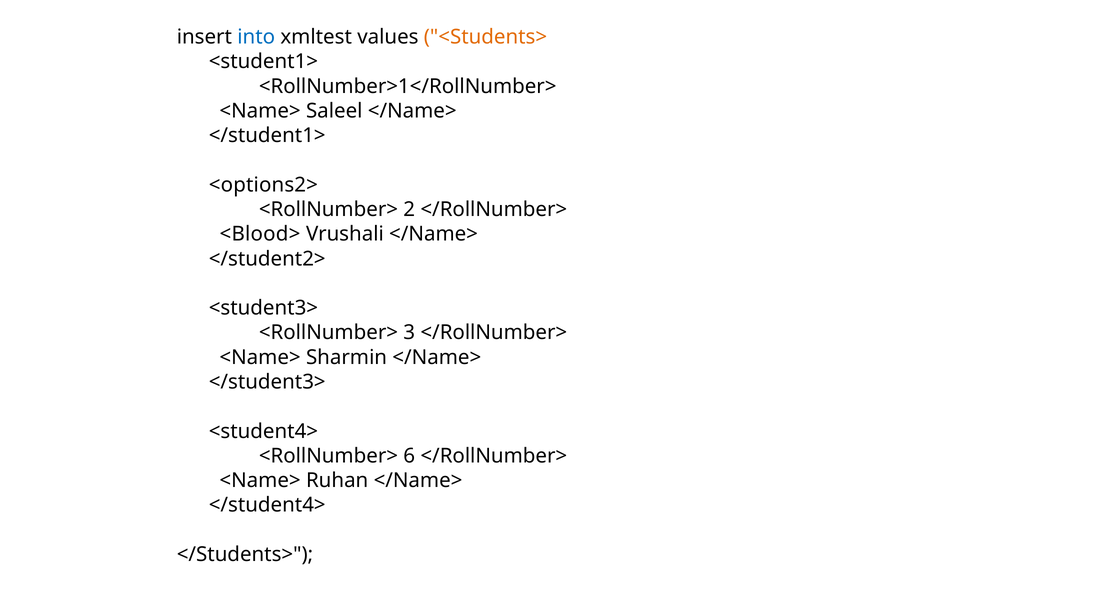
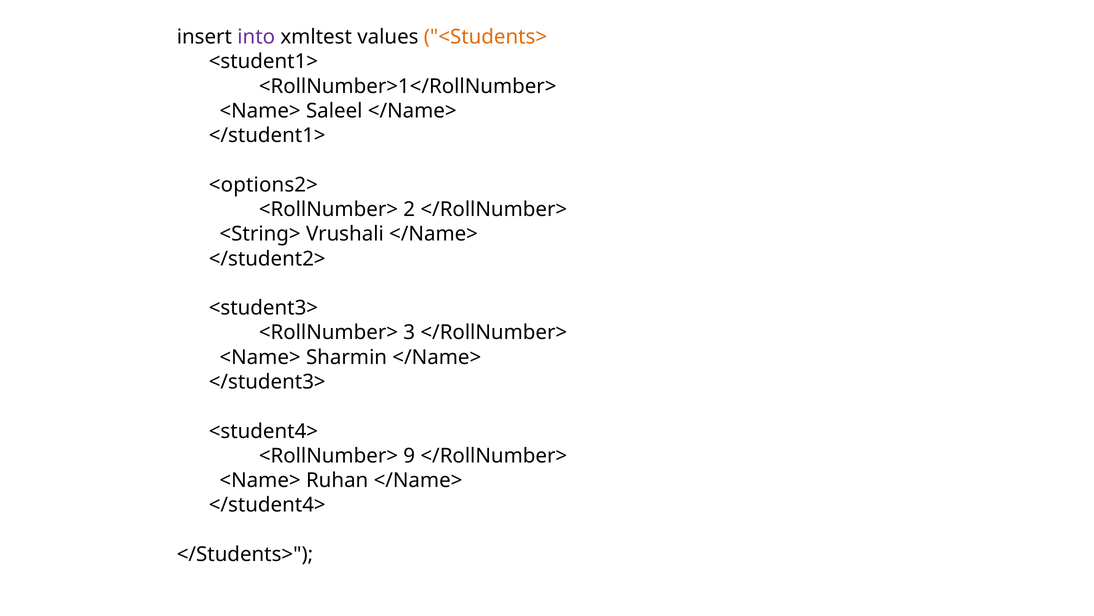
into colour: blue -> purple
<Blood>: <Blood> -> <String>
6: 6 -> 9
